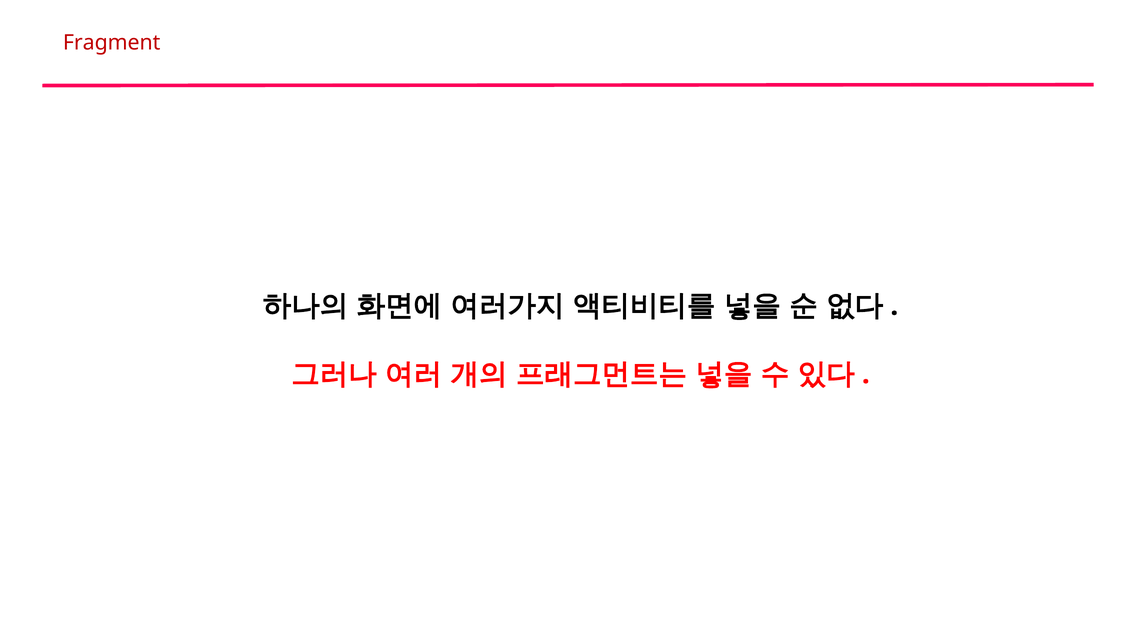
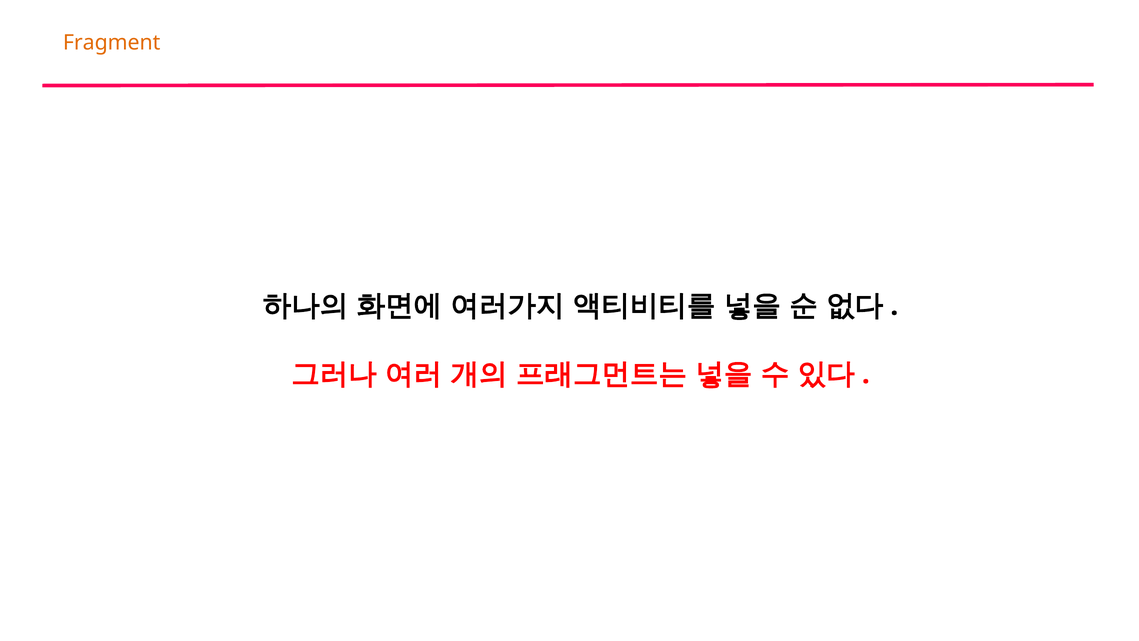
Fragment colour: red -> orange
